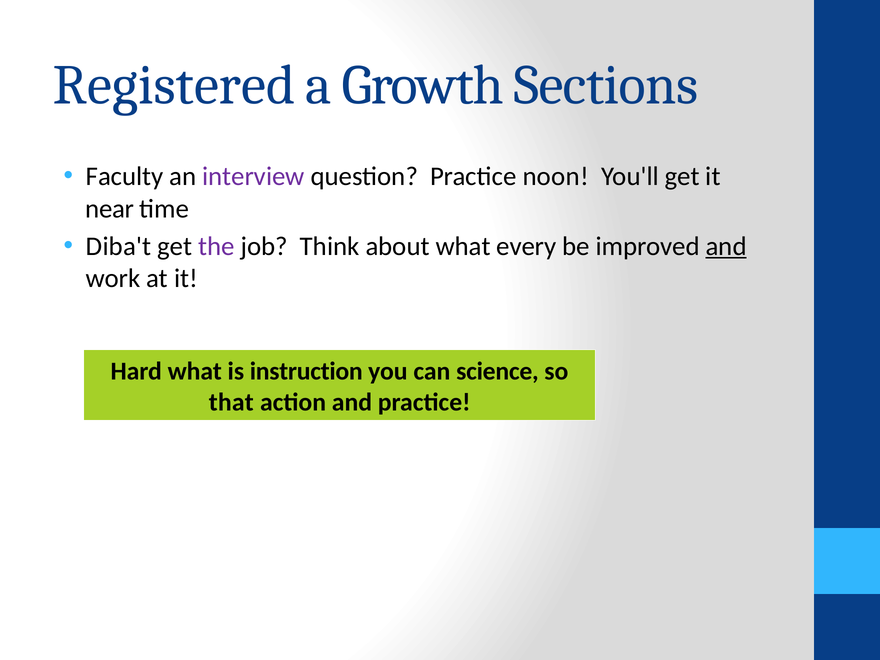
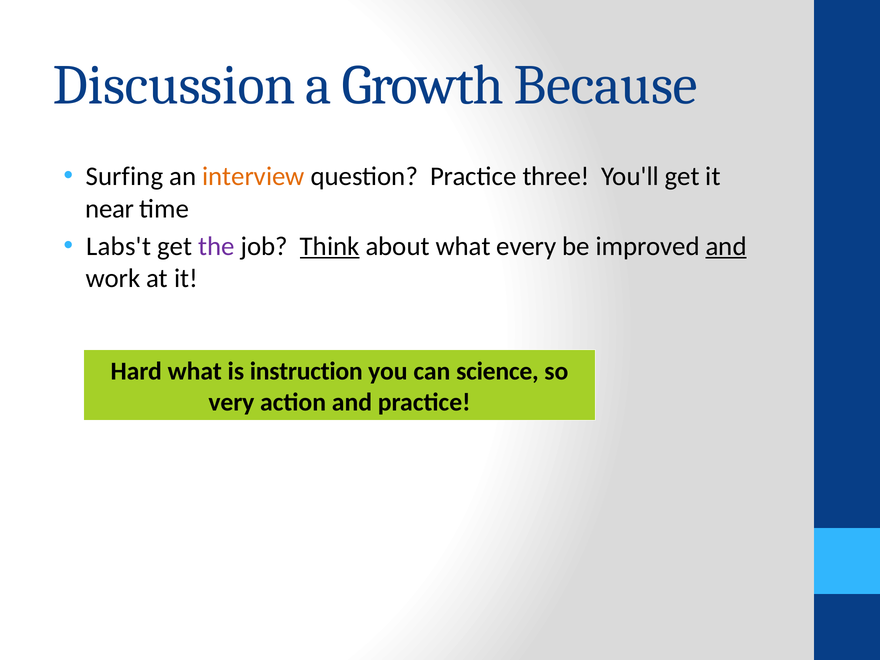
Registered: Registered -> Discussion
Sections: Sections -> Because
Faculty: Faculty -> Surfing
interview colour: purple -> orange
noon: noon -> three
Diba't: Diba't -> Labs't
Think underline: none -> present
that: that -> very
